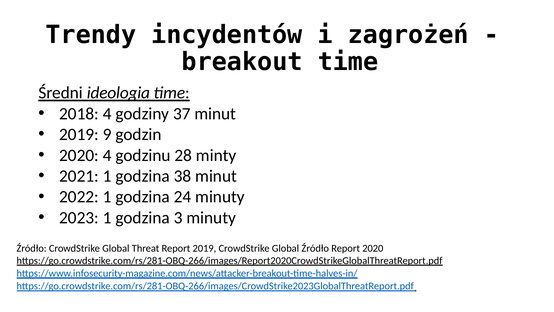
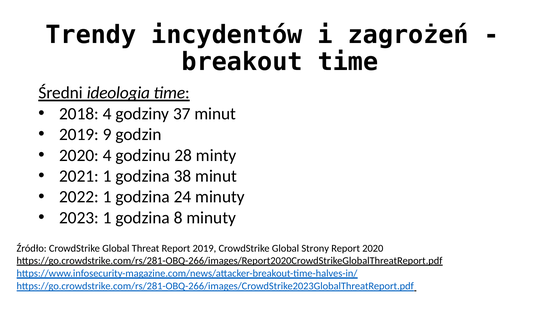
3: 3 -> 8
Global Źródło: Źródło -> Strony
